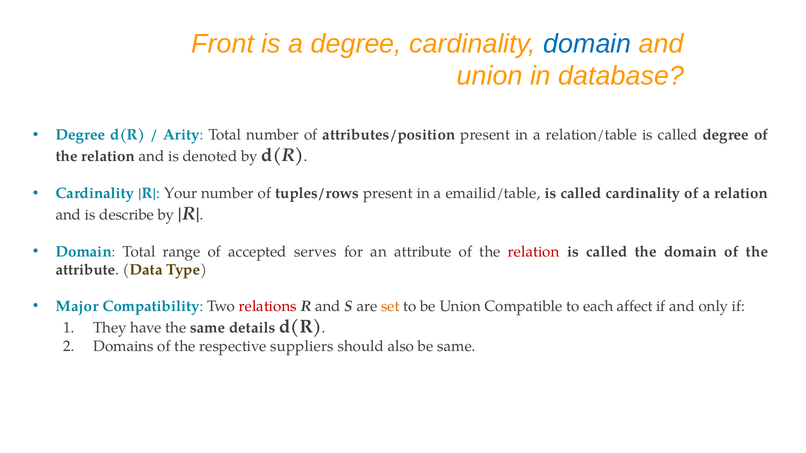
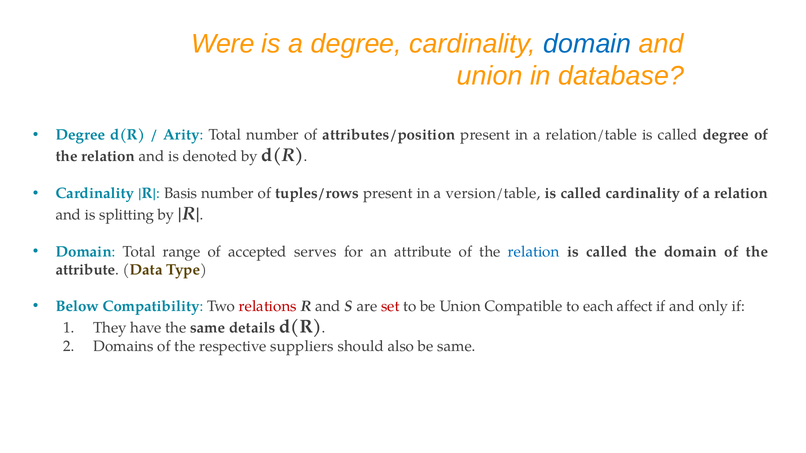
Front: Front -> Were
Your: Your -> Basis
emailid/table: emailid/table -> version/table
describe: describe -> splitting
relation at (534, 252) colour: red -> blue
Major: Major -> Below
set colour: orange -> red
